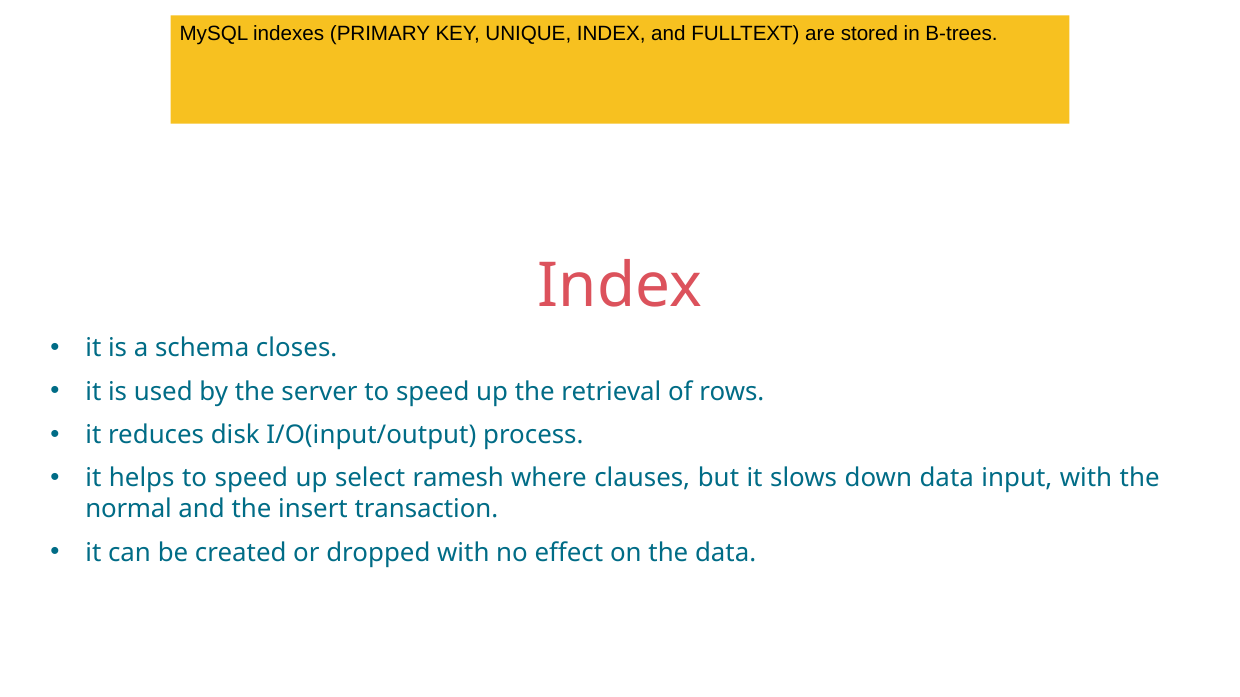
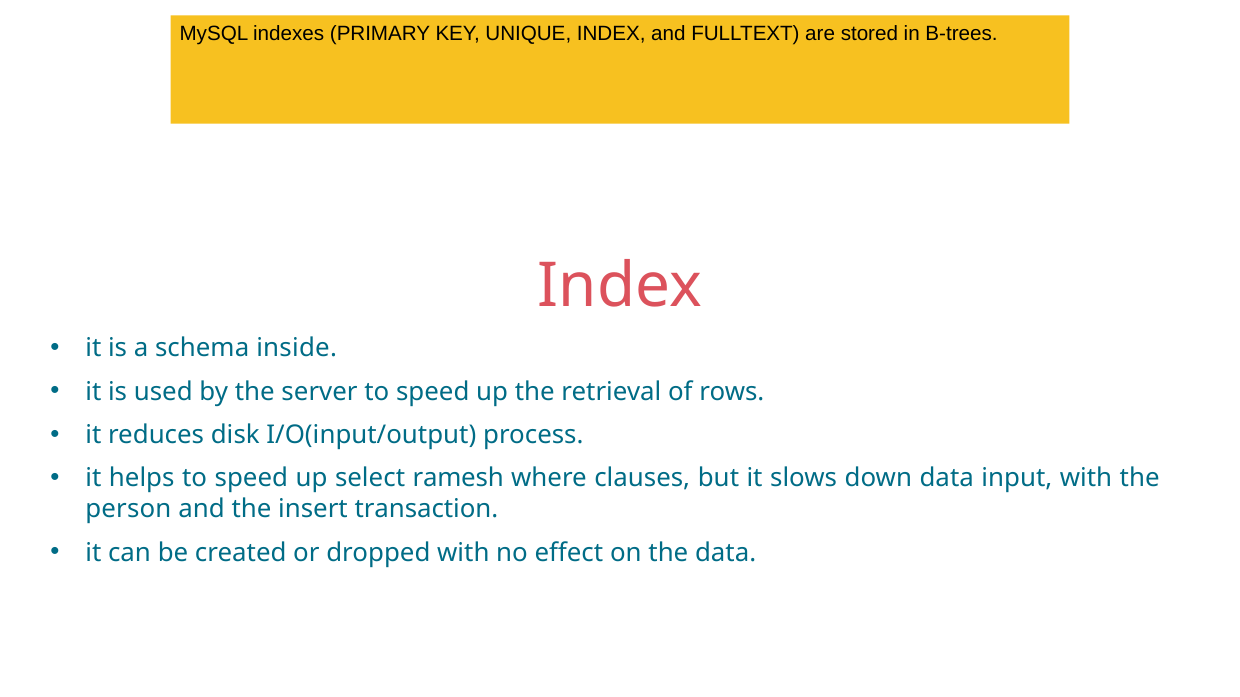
closes: closes -> inside
normal: normal -> person
